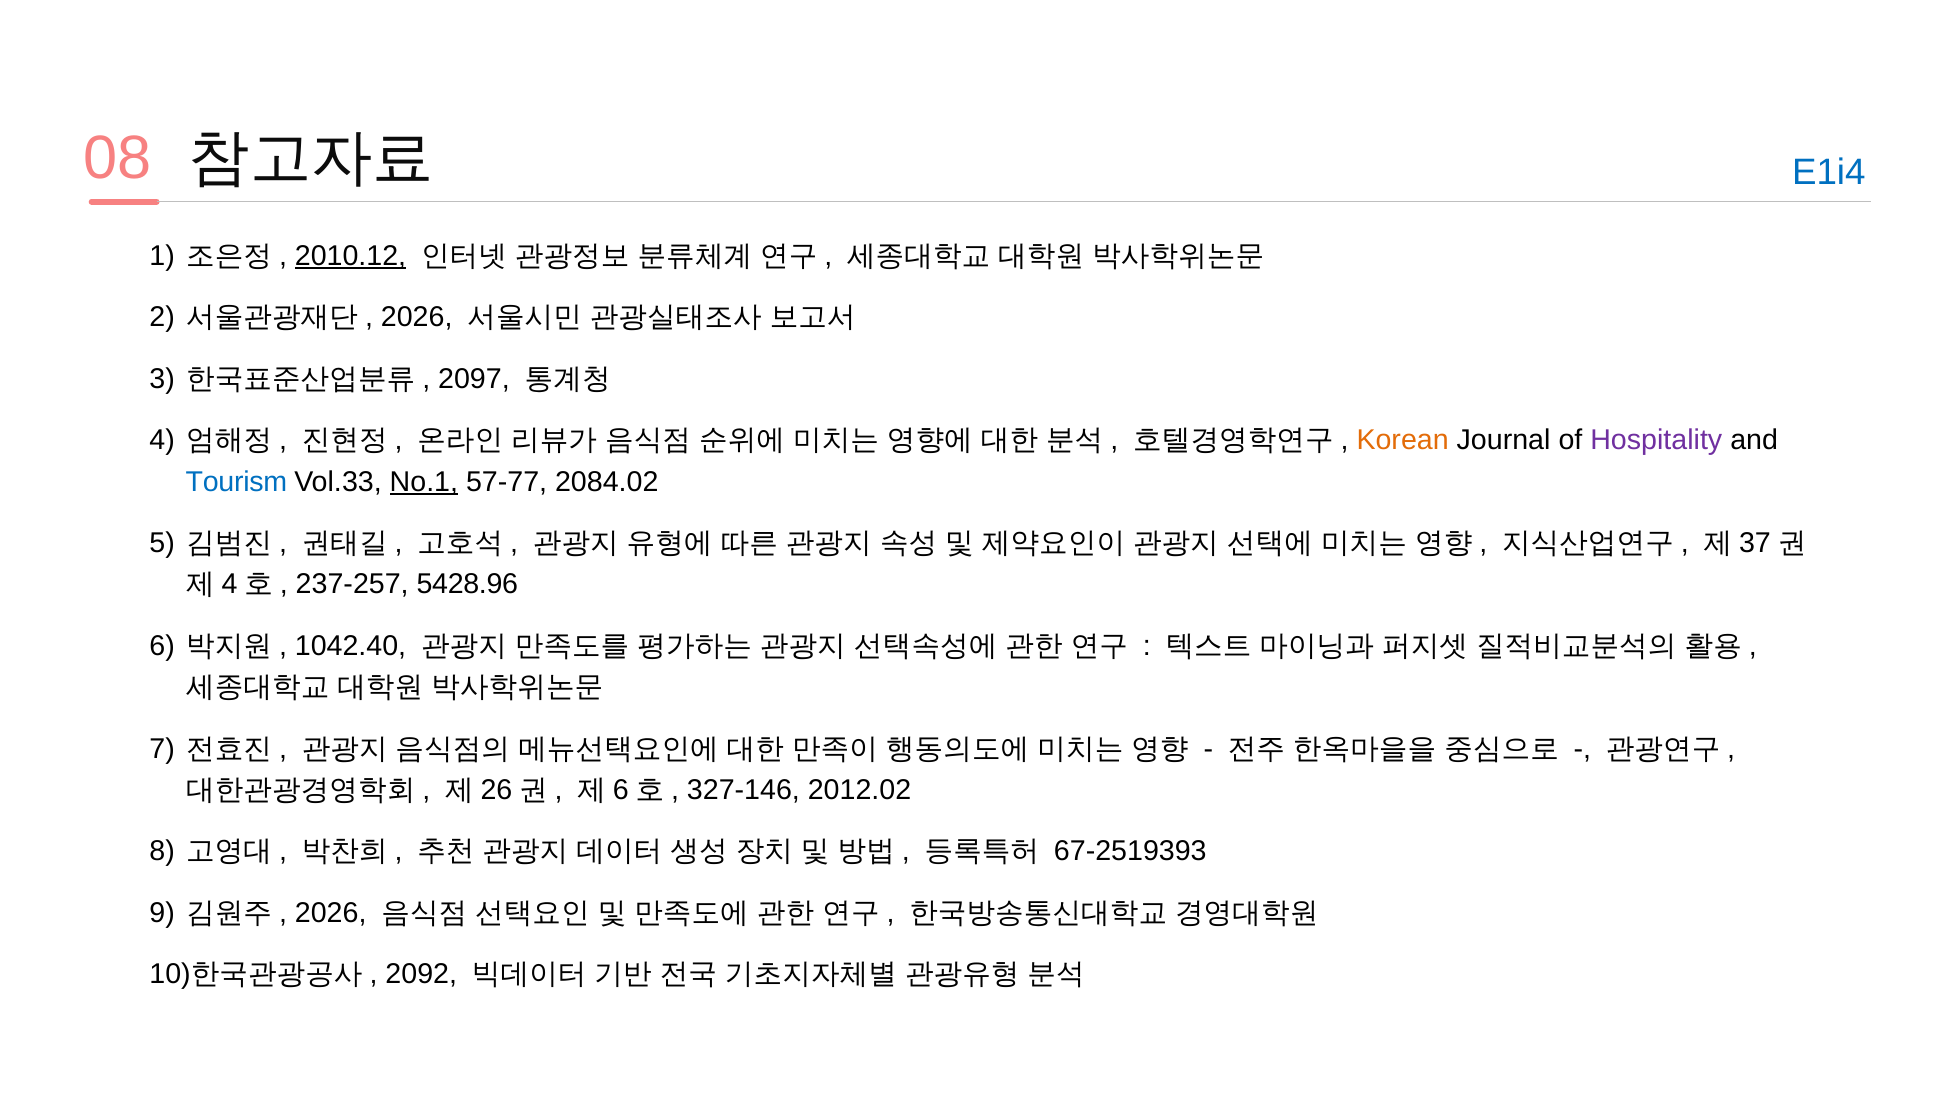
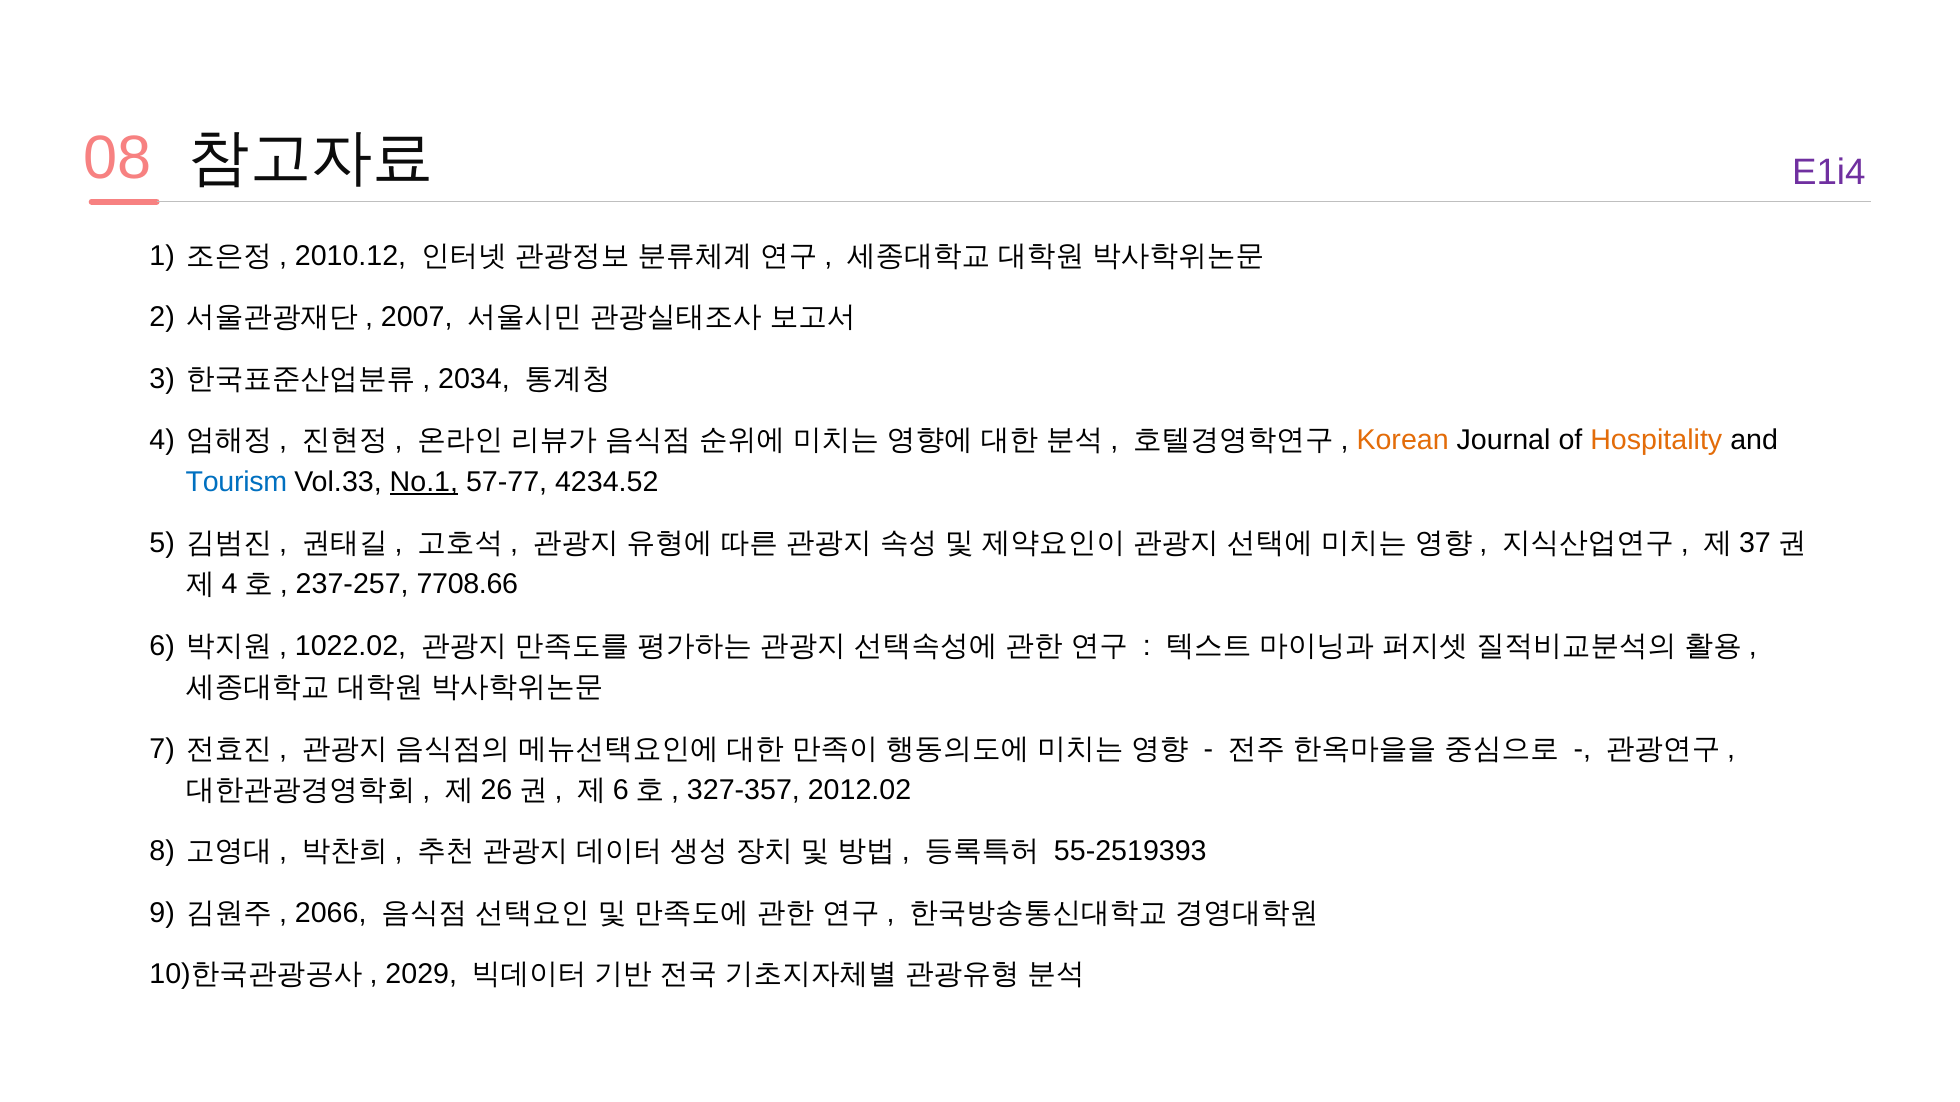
E1i4 colour: blue -> purple
2010.12 underline: present -> none
2026 at (417, 318): 2026 -> 2007
2097: 2097 -> 2034
Hospitality colour: purple -> orange
2084.02: 2084.02 -> 4234.52
5428.96: 5428.96 -> 7708.66
1042.40: 1042.40 -> 1022.02
327-146: 327-146 -> 327-357
67-2519393: 67-2519393 -> 55-2519393
2026 at (331, 913): 2026 -> 2066
2092: 2092 -> 2029
